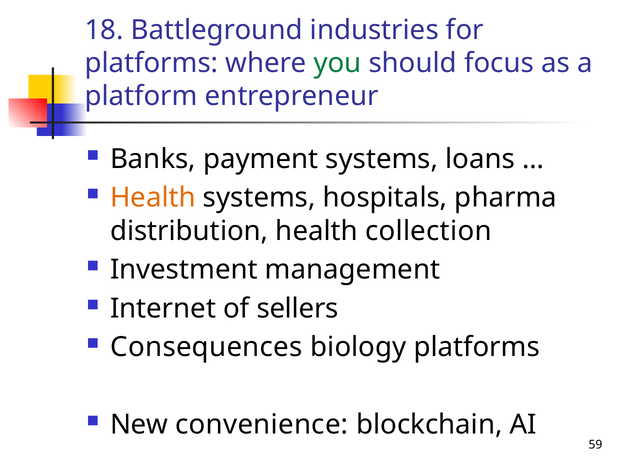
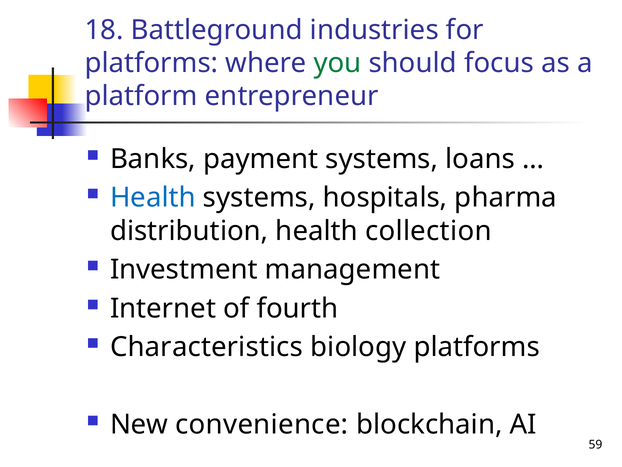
Health at (153, 198) colour: orange -> blue
sellers: sellers -> fourth
Consequences: Consequences -> Characteristics
